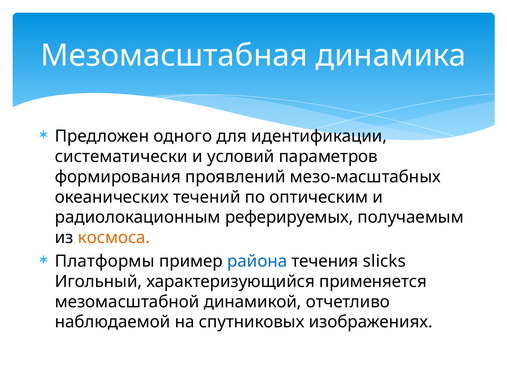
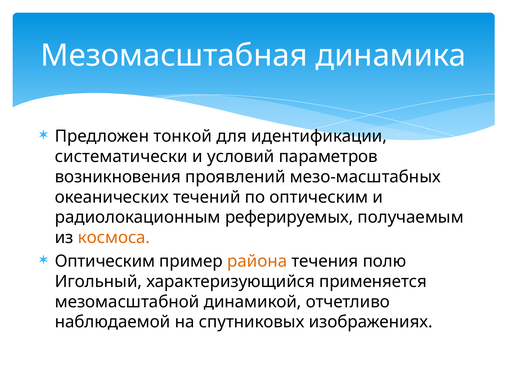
одного: одного -> тонкой
формирования: формирования -> возникновения
Платформы at (105, 261): Платформы -> Оптическим
района colour: blue -> orange
slicks: slicks -> полю
